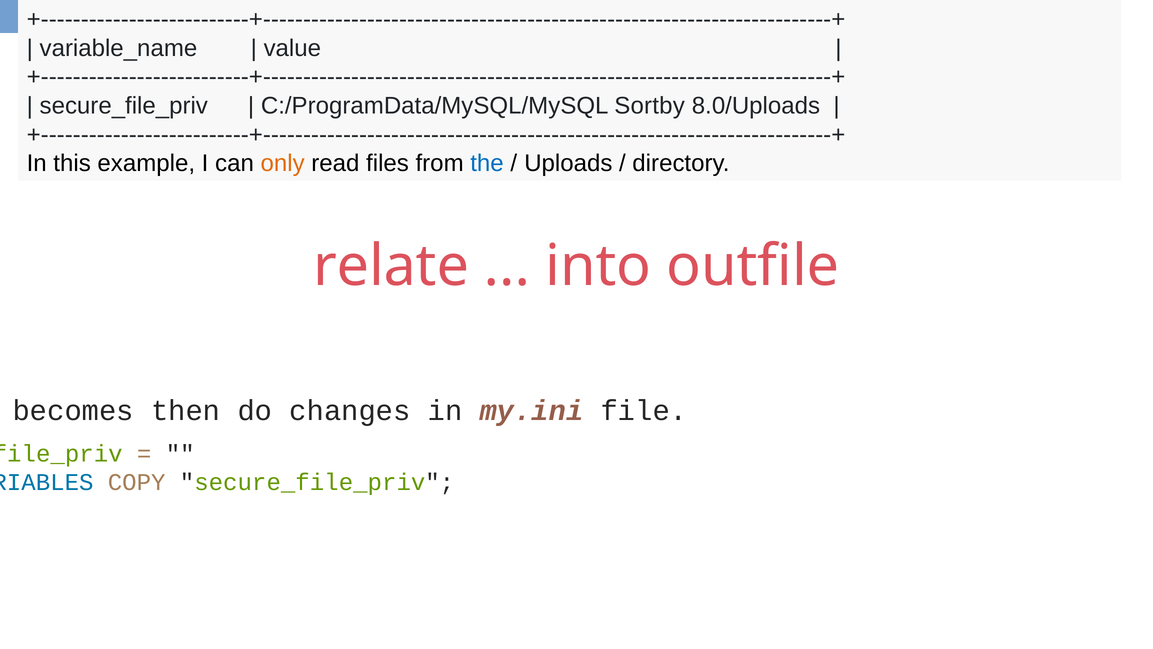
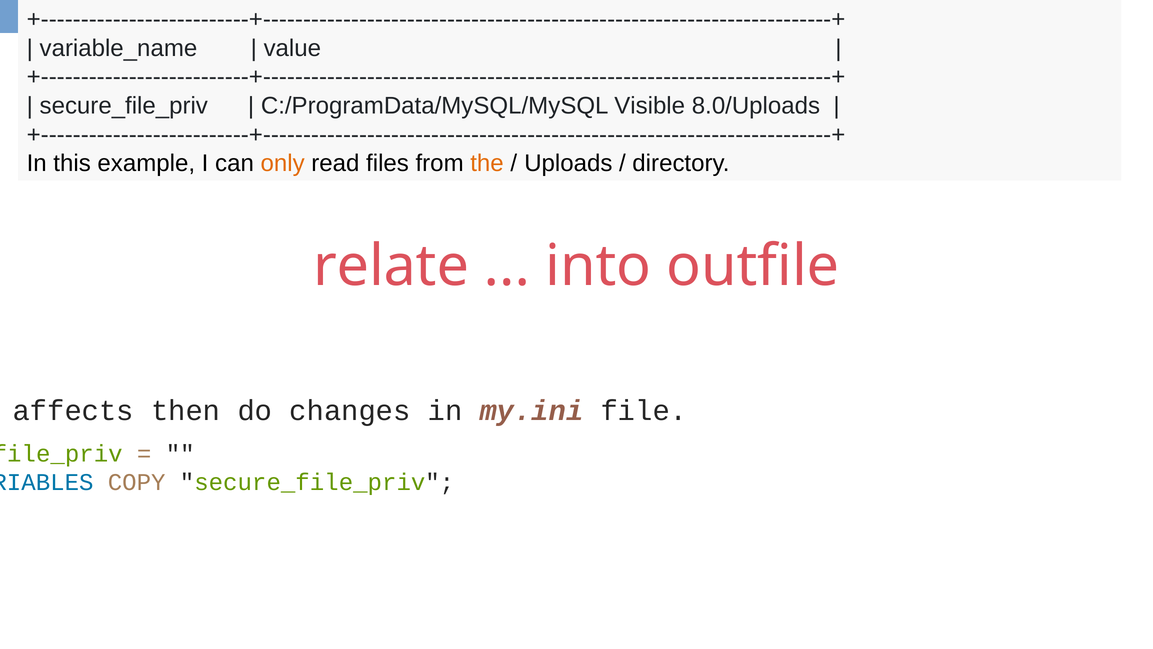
Sortby: Sortby -> Visible
the colour: blue -> orange
becomes: becomes -> affects
